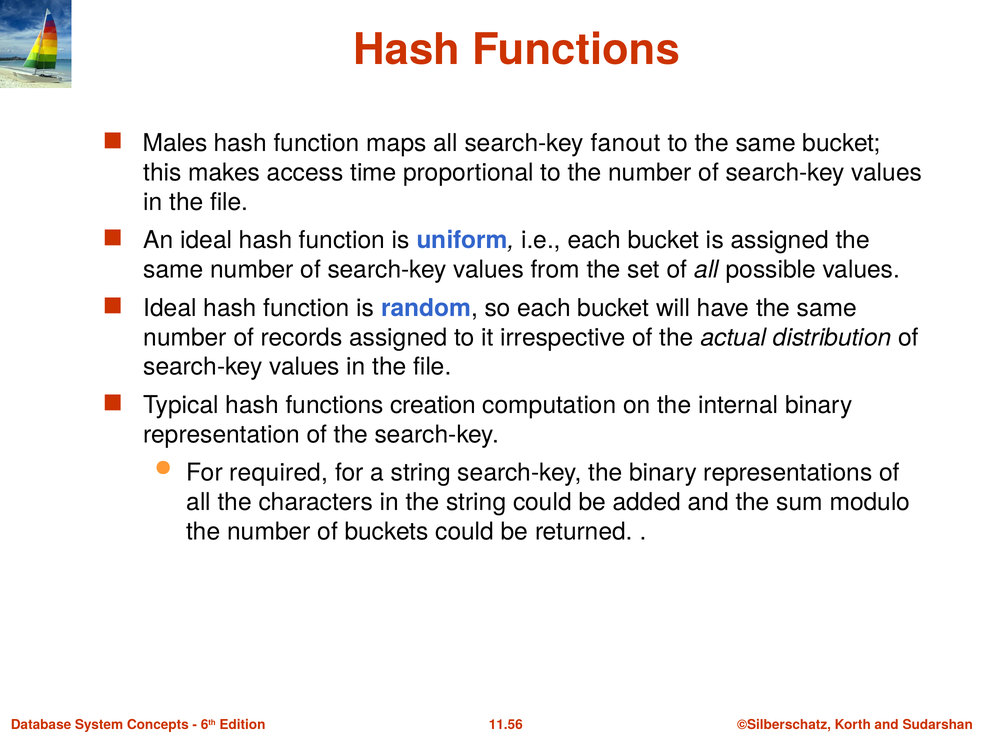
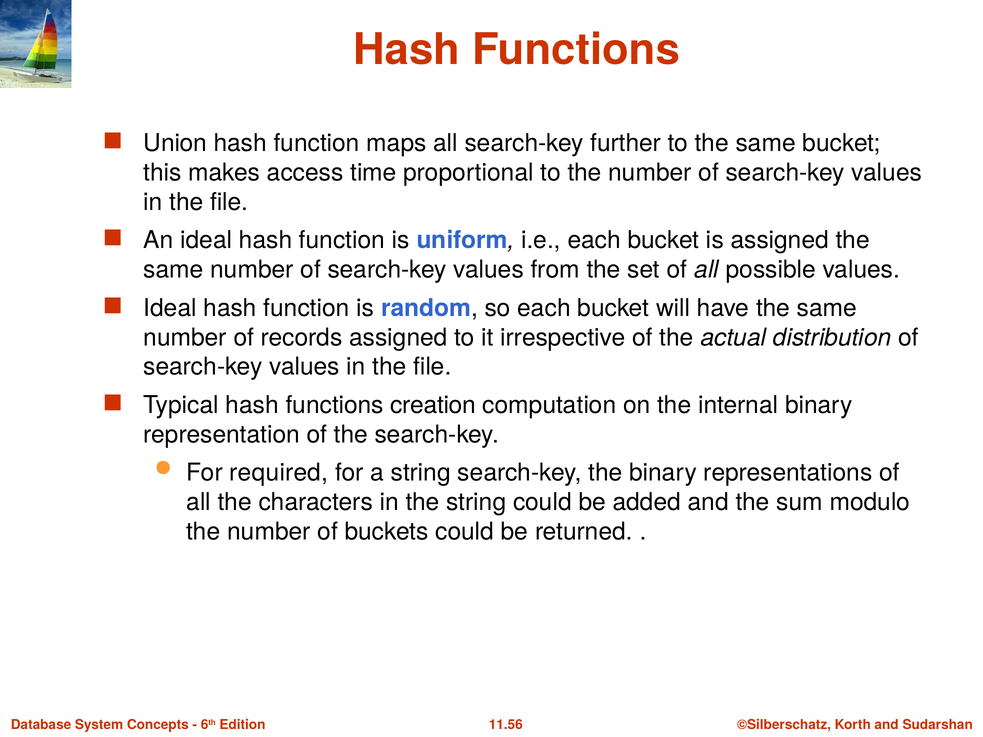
Males: Males -> Union
fanout: fanout -> further
